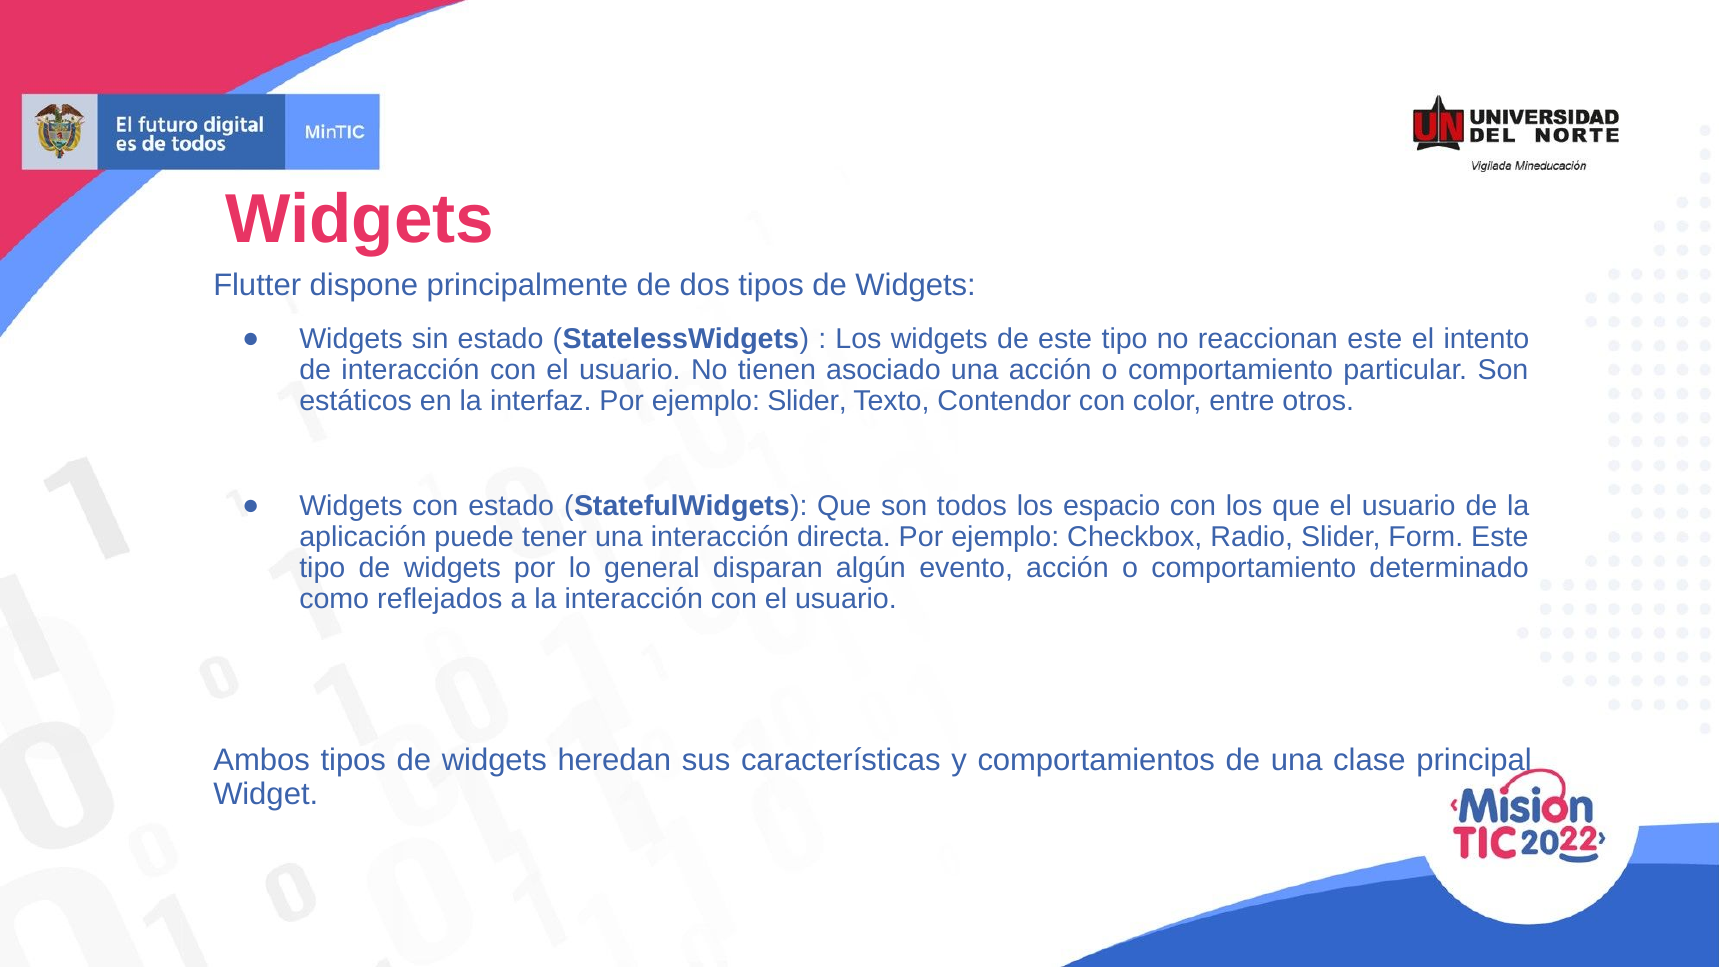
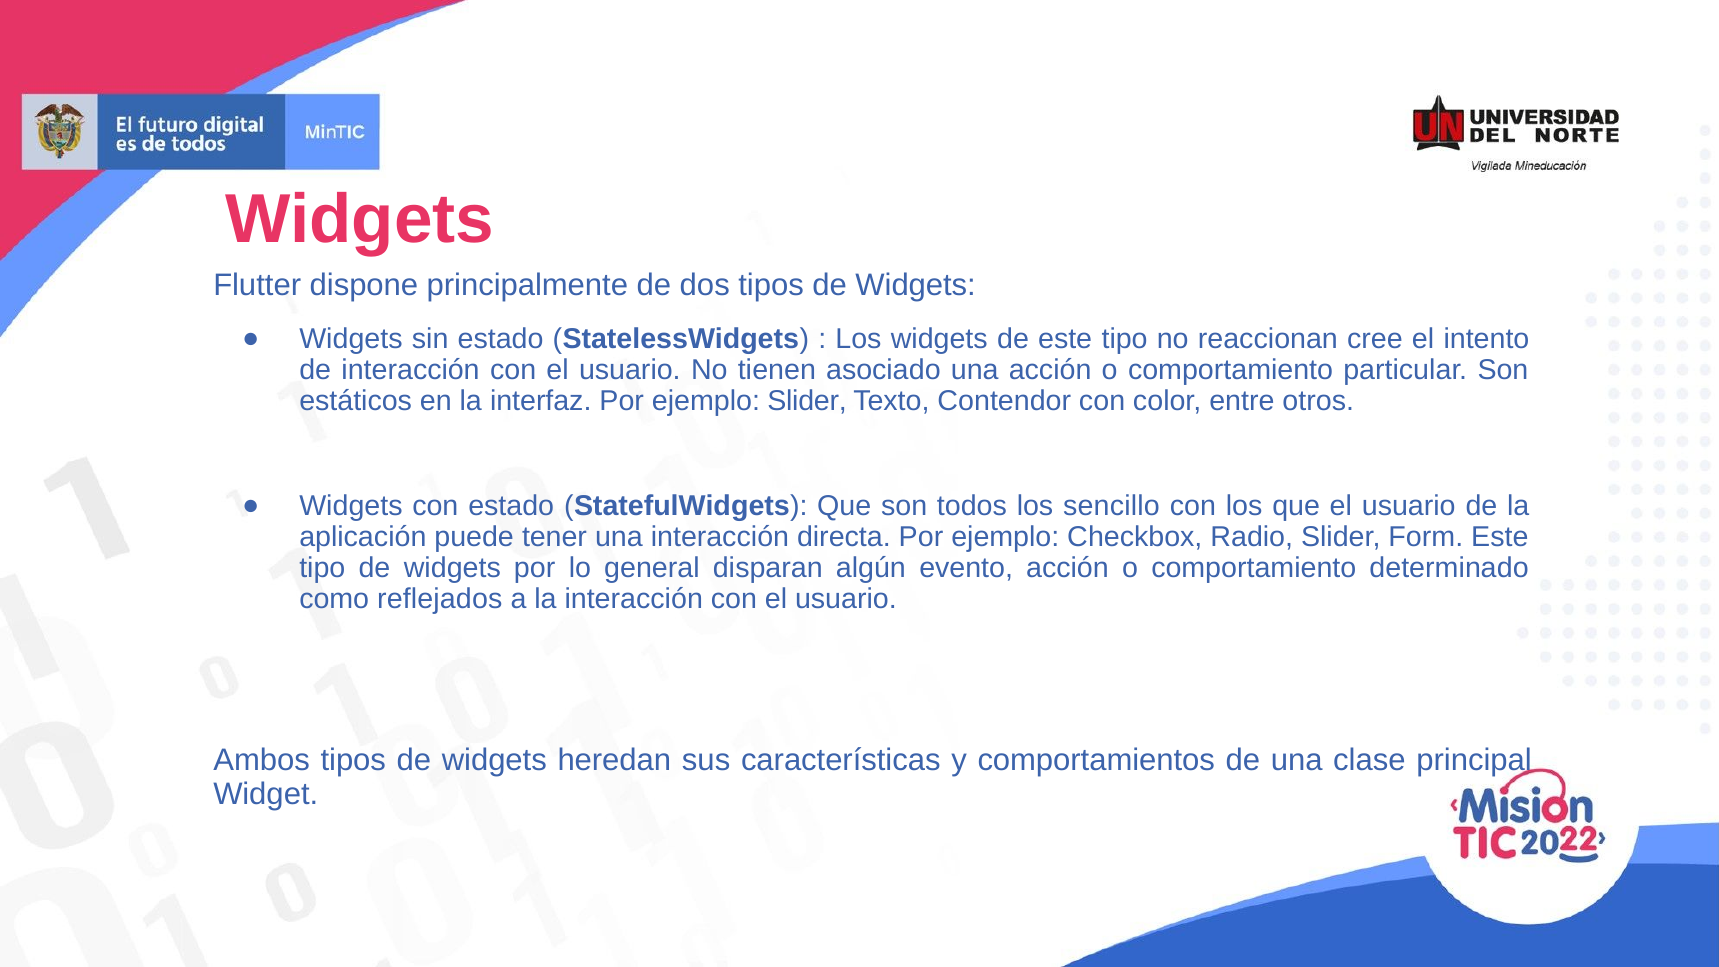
reaccionan este: este -> cree
espacio: espacio -> sencillo
